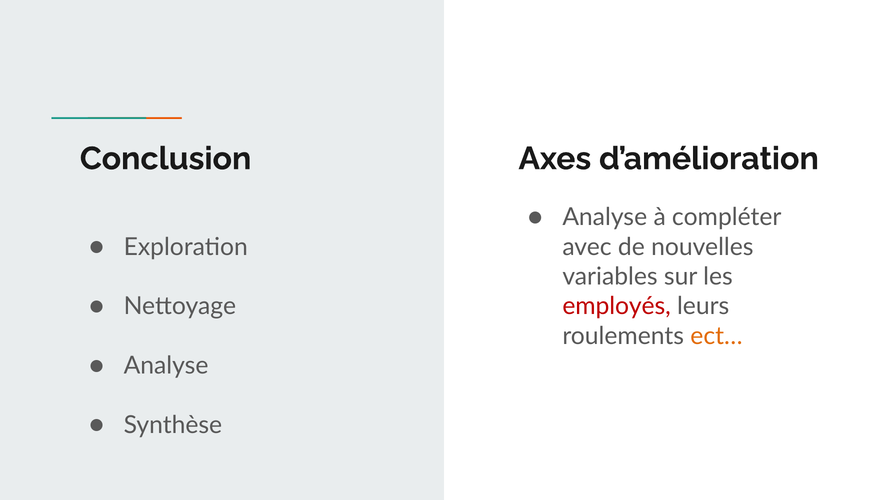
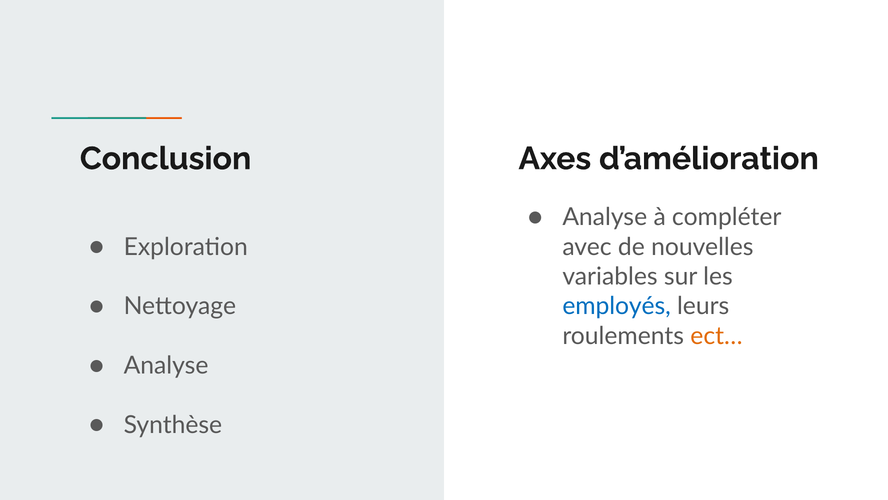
employés colour: red -> blue
